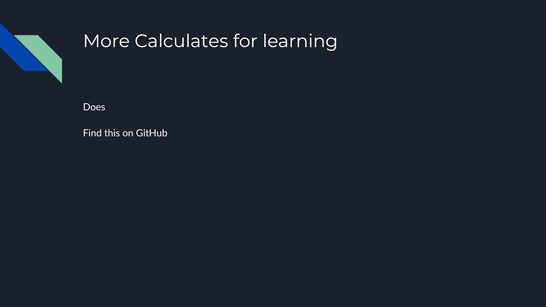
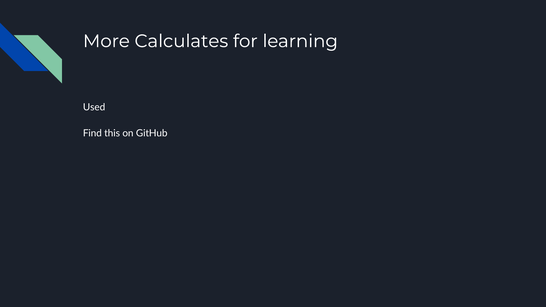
Does: Does -> Used
